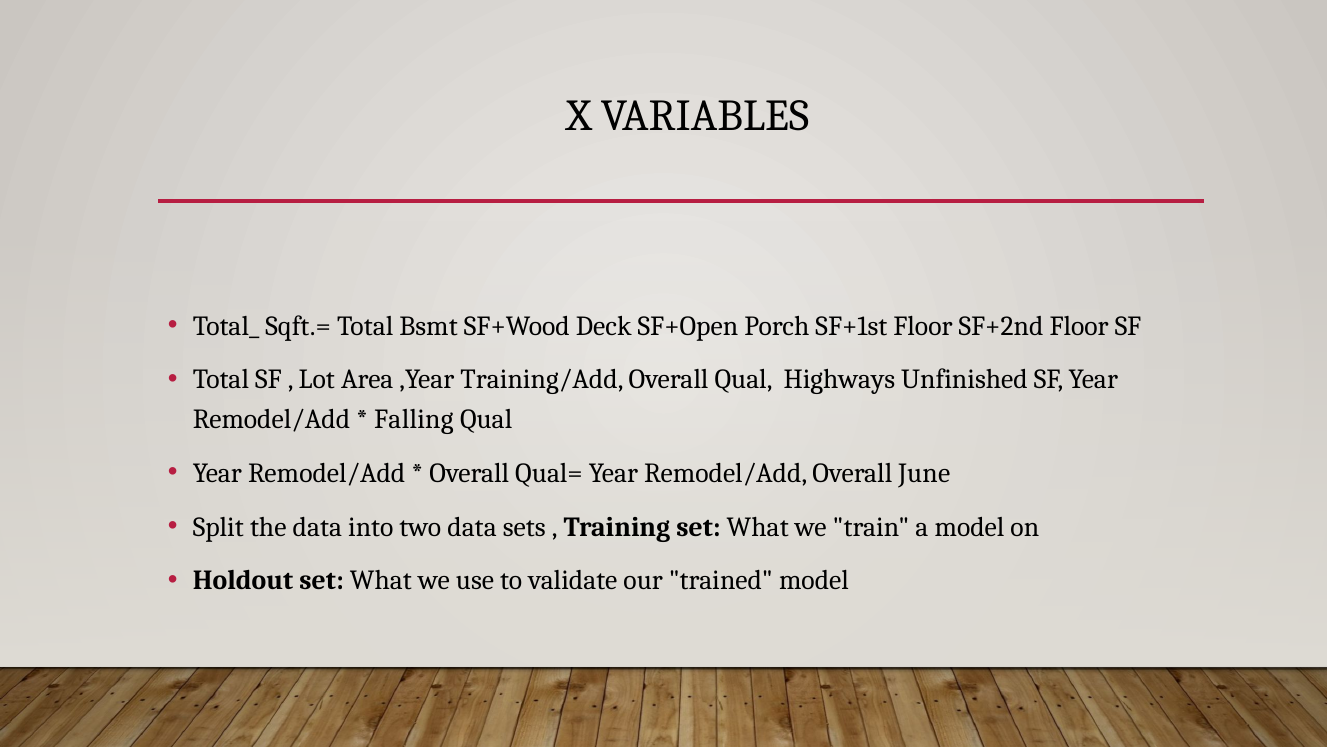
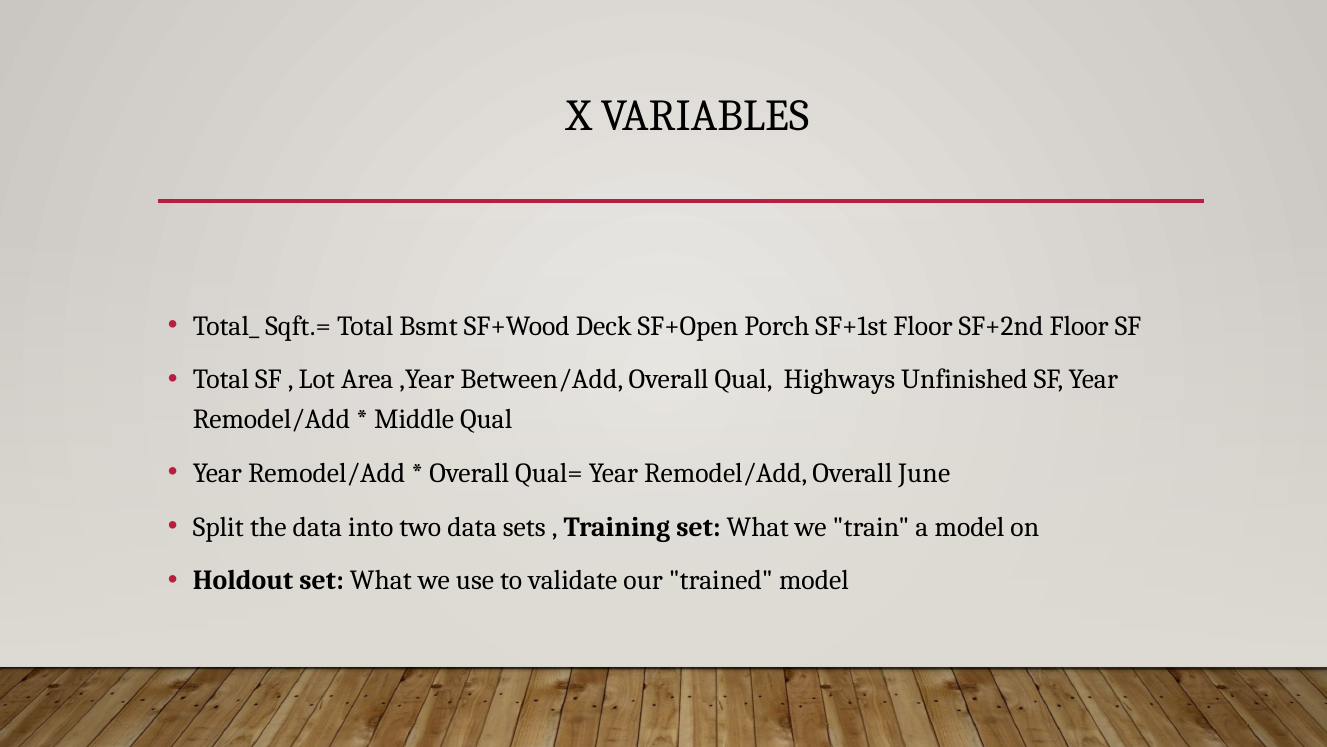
Training/Add: Training/Add -> Between/Add
Falling: Falling -> Middle
